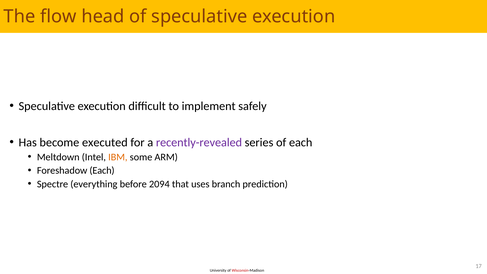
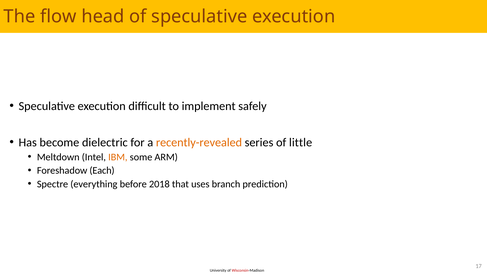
executed: executed -> dielectric
recently-revealed colour: purple -> orange
of each: each -> little
2094: 2094 -> 2018
